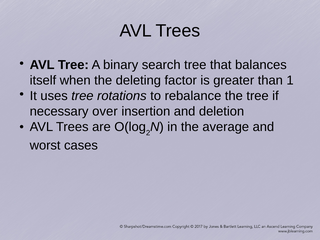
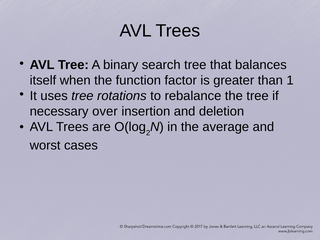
deleting: deleting -> function
